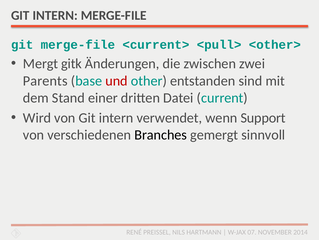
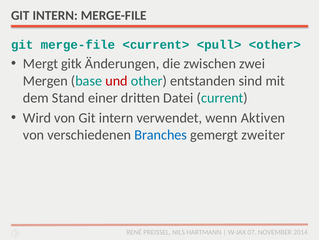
Parents: Parents -> Mergen
Support: Support -> Aktiven
Branches colour: black -> blue
sinnvoll: sinnvoll -> zweiter
